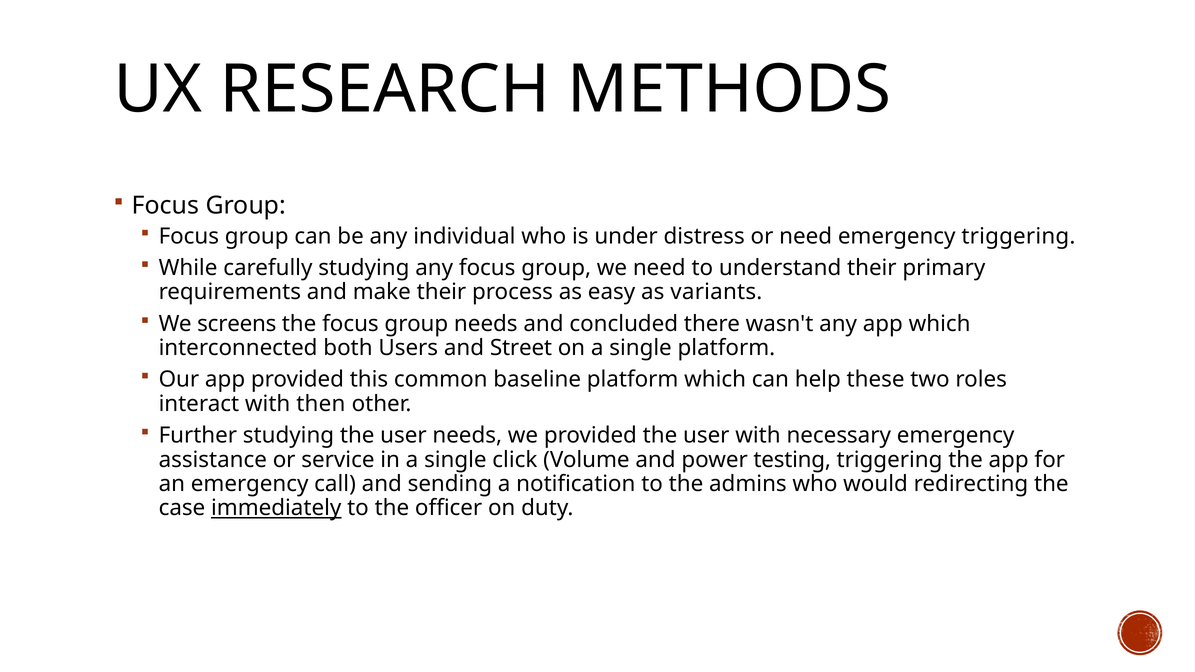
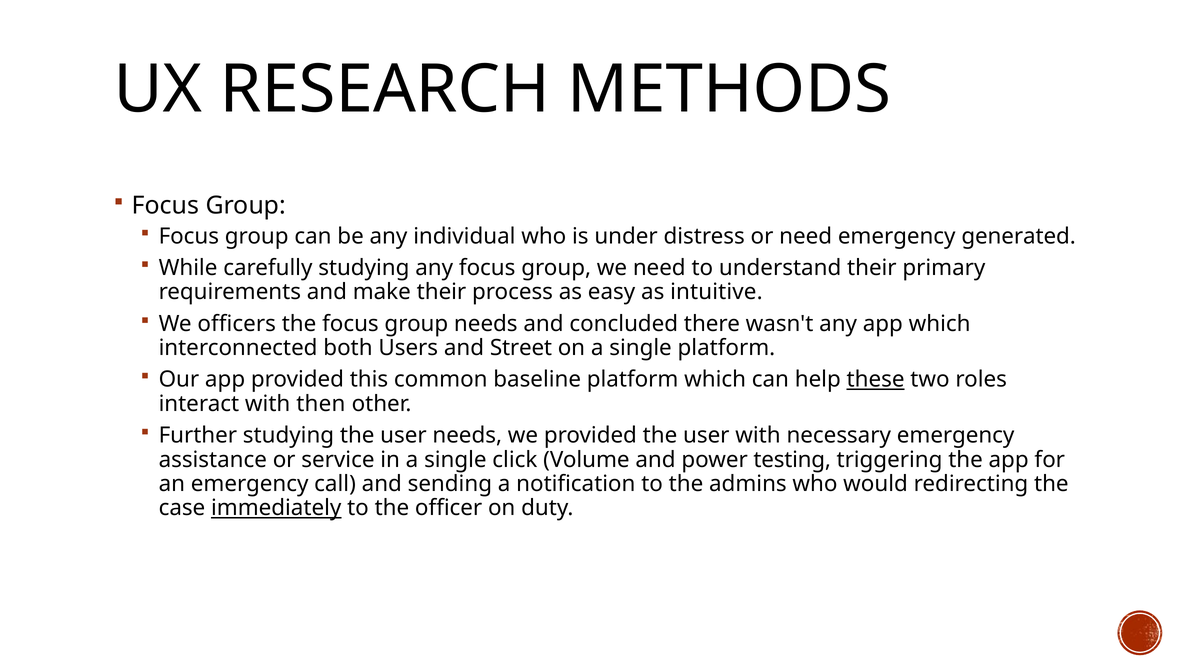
emergency triggering: triggering -> generated
variants: variants -> intuitive
screens: screens -> officers
these underline: none -> present
